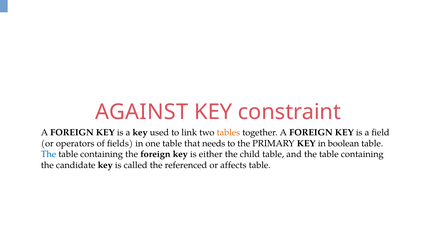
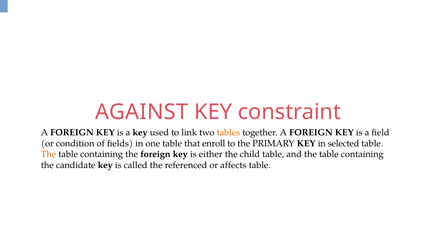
operators: operators -> condition
needs: needs -> enroll
boolean: boolean -> selected
The at (49, 154) colour: blue -> orange
